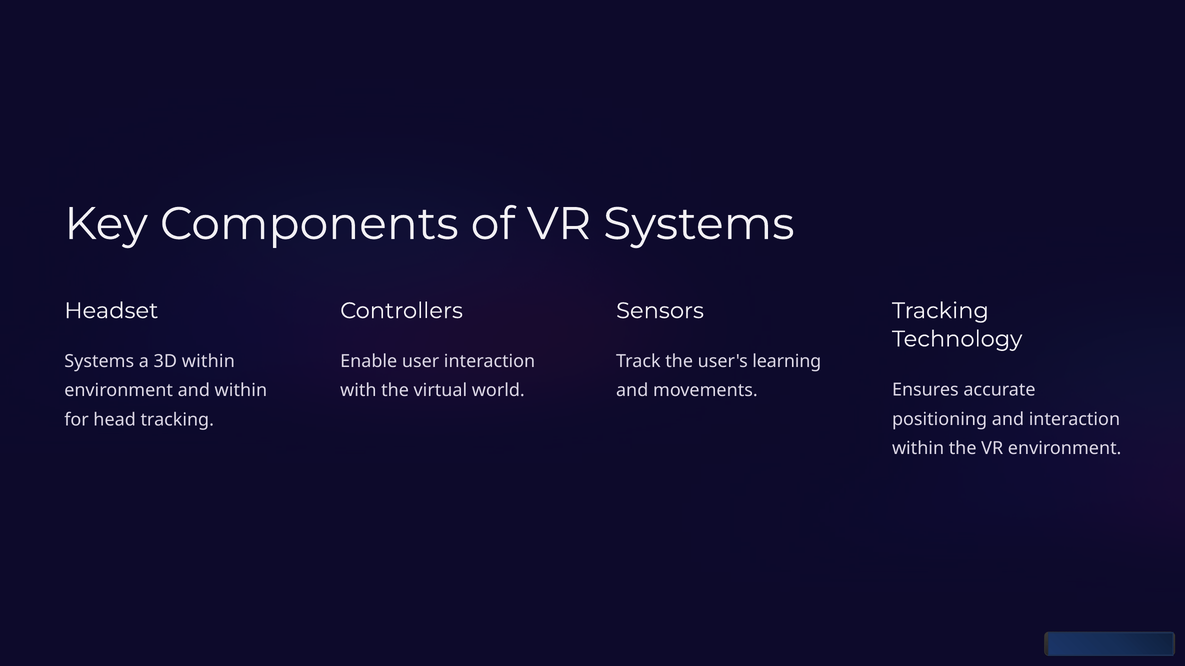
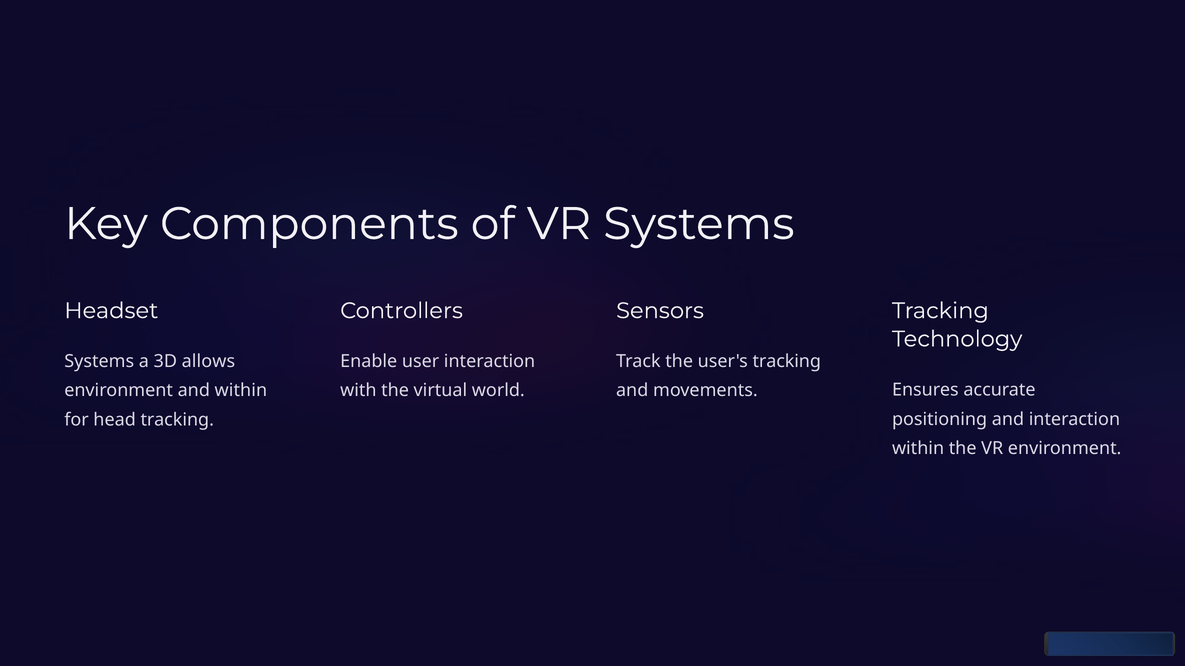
3D within: within -> allows
user's learning: learning -> tracking
